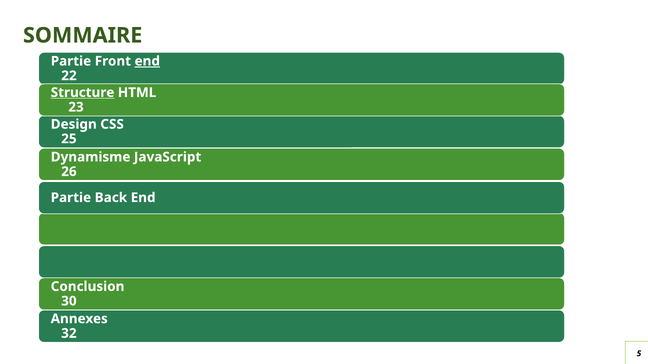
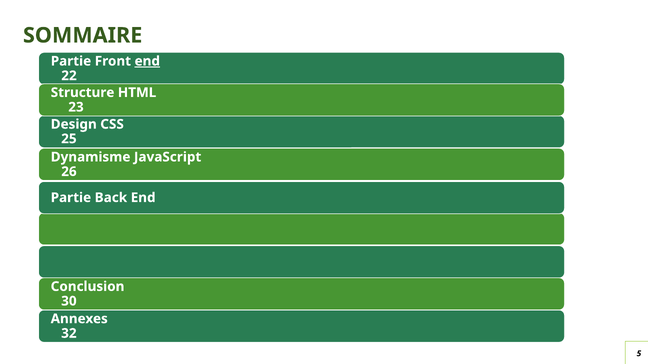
Structure underline: present -> none
